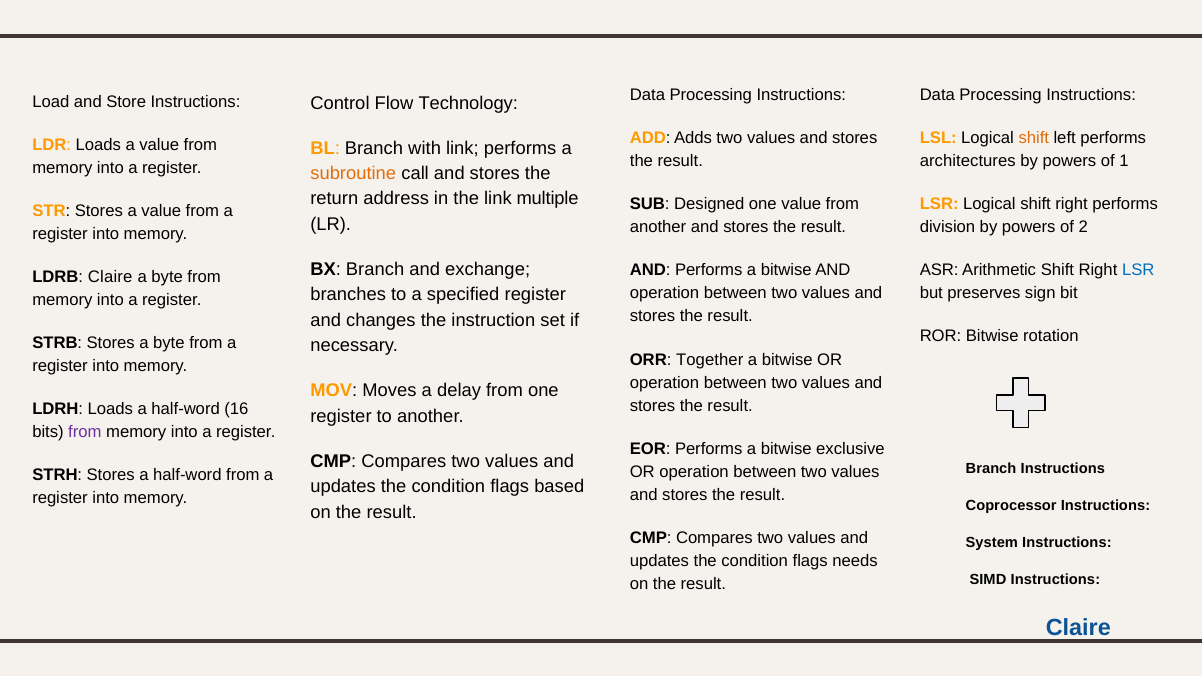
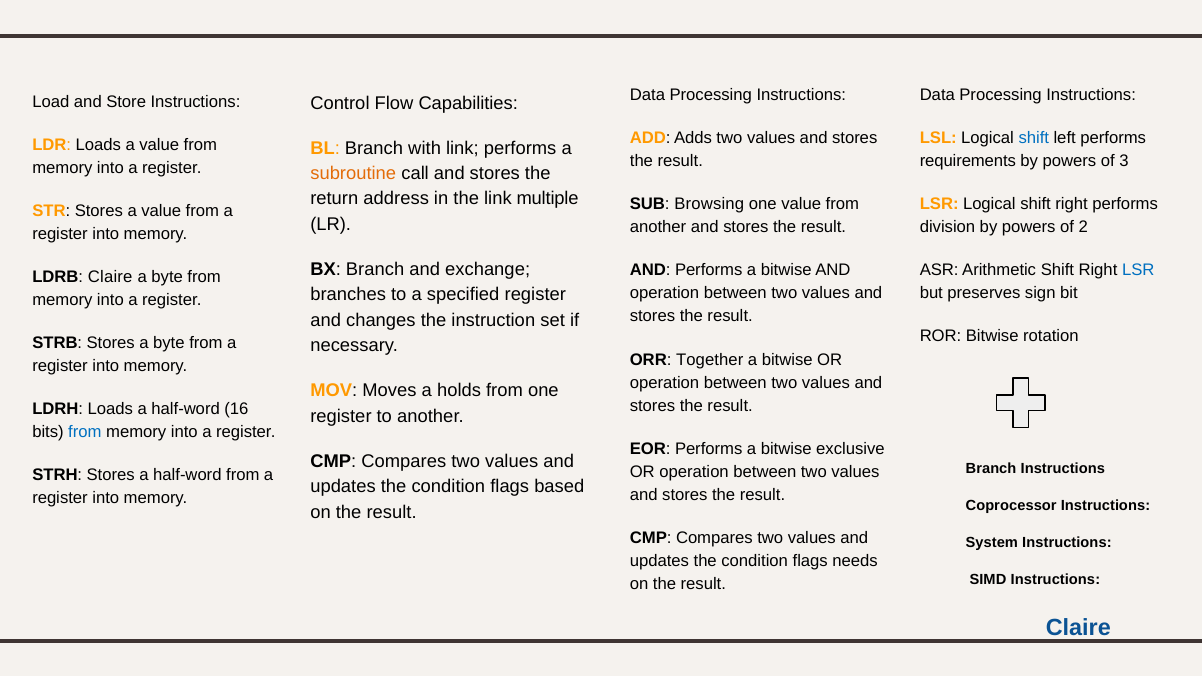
Technology: Technology -> Capabilities
shift at (1034, 138) colour: orange -> blue
architectures: architectures -> requirements
1: 1 -> 3
Designed: Designed -> Browsing
delay: delay -> holds
from at (85, 432) colour: purple -> blue
